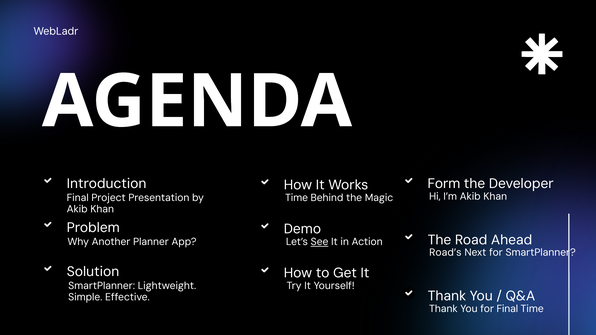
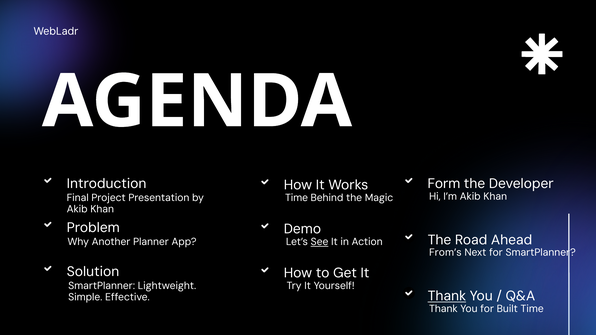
Road’s: Road’s -> From’s
Thank at (447, 296) underline: none -> present
for Final: Final -> Built
